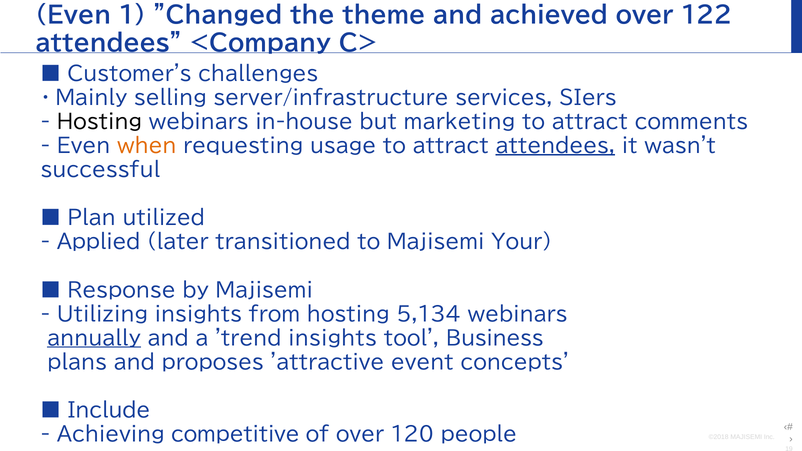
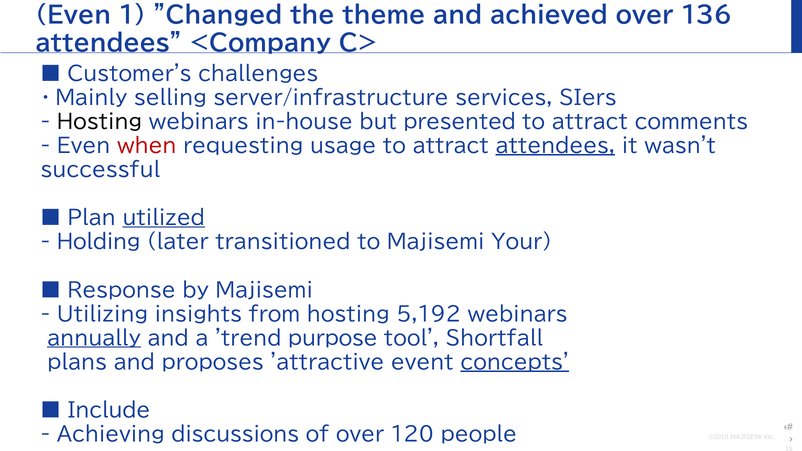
122: 122 -> 136
marketing: marketing -> presented
when colour: orange -> red
utilized underline: none -> present
Applied: Applied -> Holding
5,134: 5,134 -> 5,192
trend insights: insights -> purpose
Business: Business -> Shortfall
concepts underline: none -> present
competitive: competitive -> discussions
